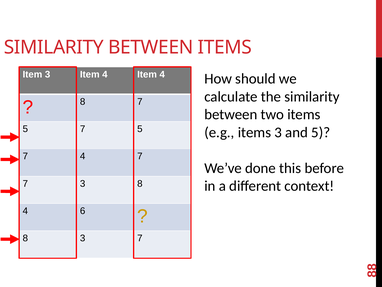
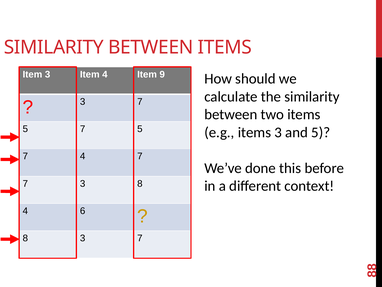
4 Item 4: 4 -> 9
8 at (83, 102): 8 -> 3
